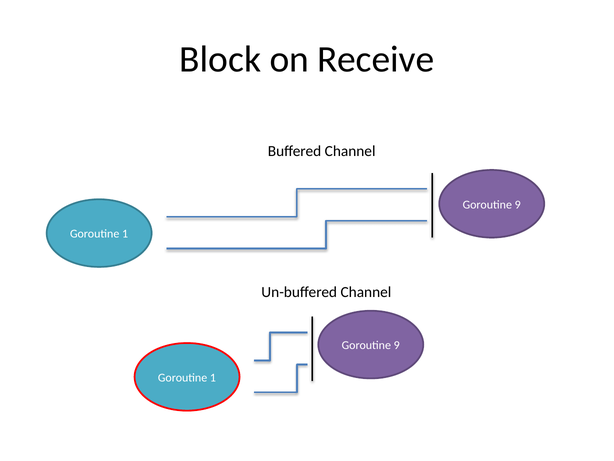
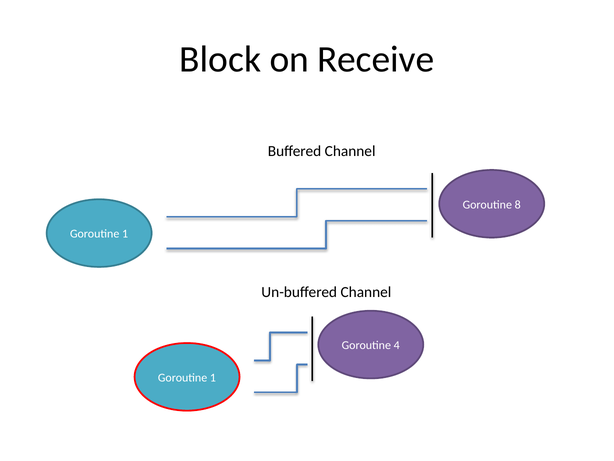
9 at (518, 204): 9 -> 8
9 at (397, 345): 9 -> 4
